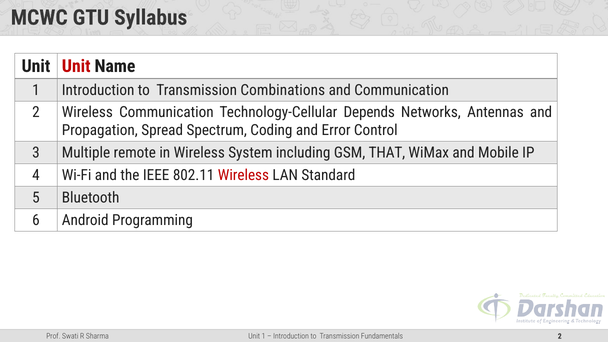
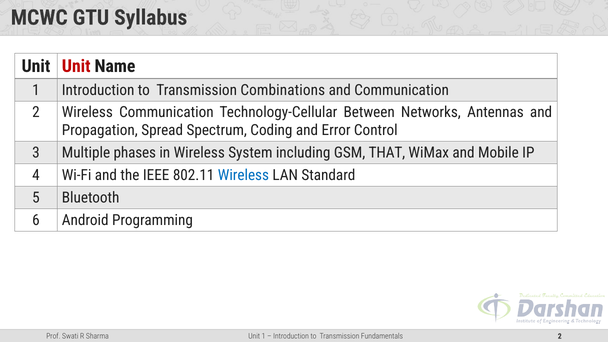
Depends: Depends -> Between
remote: remote -> phases
Wireless at (243, 175) colour: red -> blue
